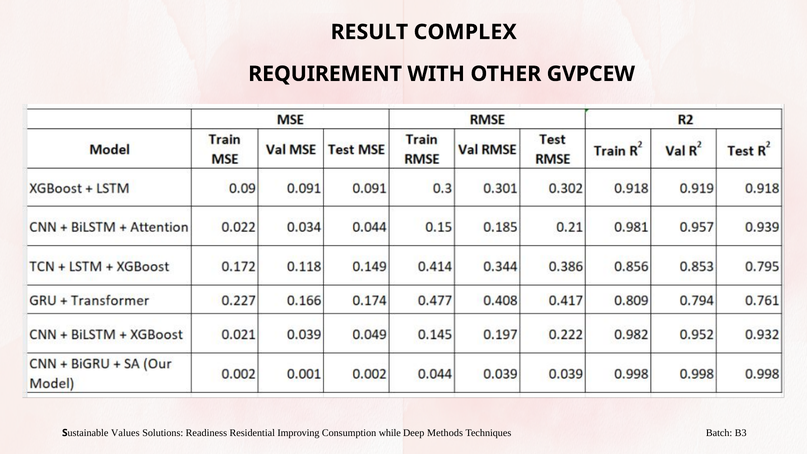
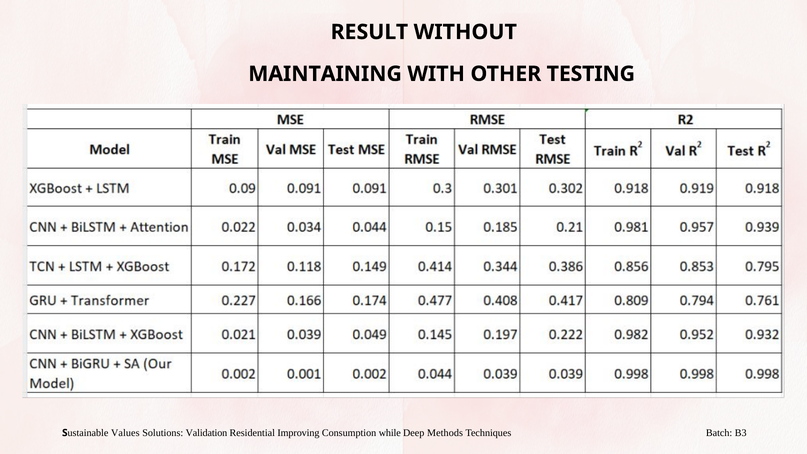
COMPLEX: COMPLEX -> WITHOUT
REQUIREMENT: REQUIREMENT -> MAINTAINING
GVPCEW: GVPCEW -> TESTING
Readiness: Readiness -> Validation
